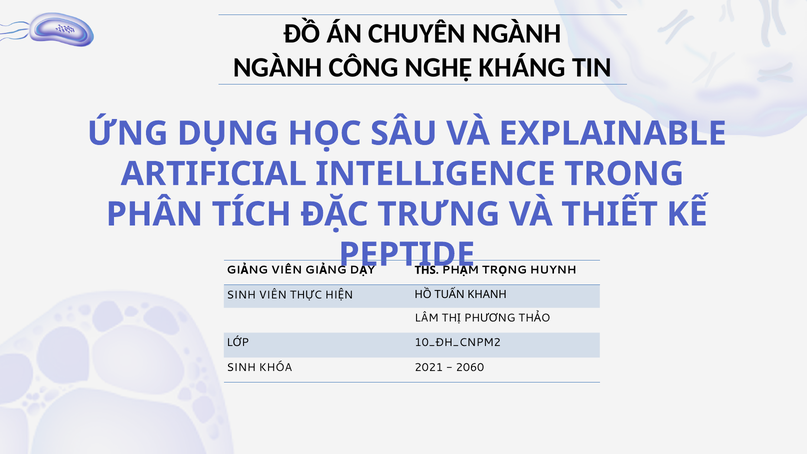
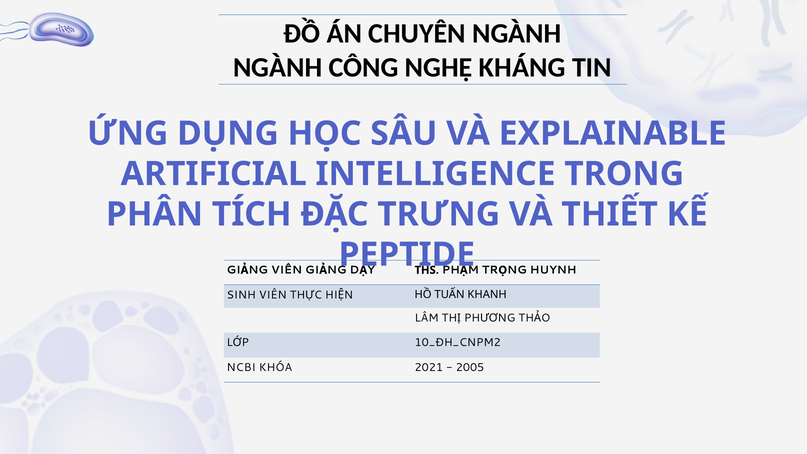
SINH at (241, 367): SINH -> NCBI
2060: 2060 -> 2005
